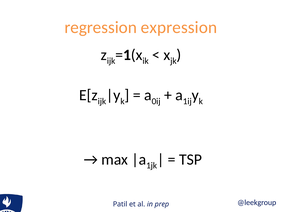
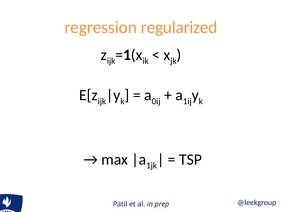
expression: expression -> regularized
